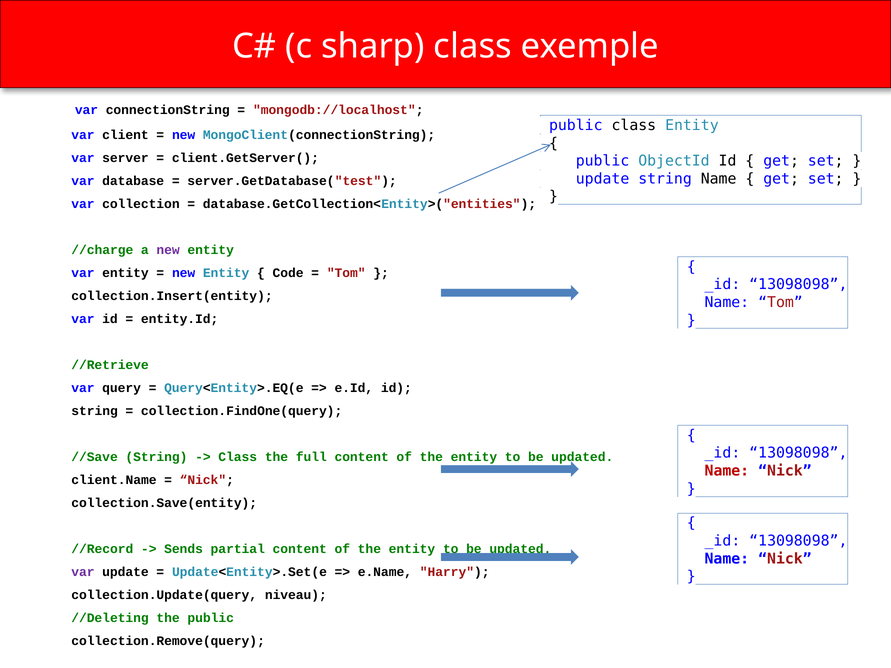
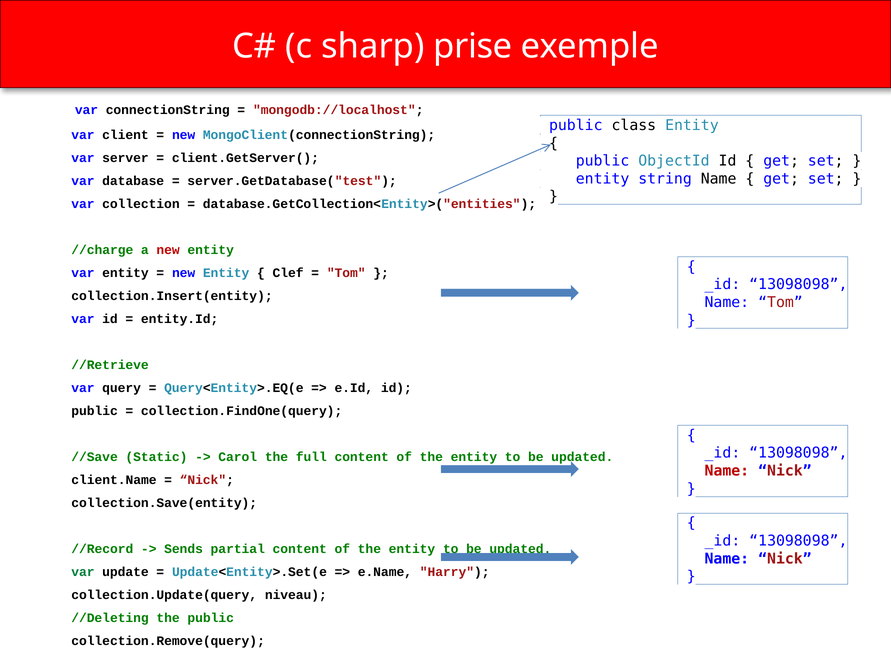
sharp class: class -> prise
update at (603, 179): update -> entity
new at (168, 250) colour: purple -> red
Code: Code -> Clef
string at (95, 411): string -> public
//Save String: String -> Static
Class at (238, 457): Class -> Carol
var at (83, 572) colour: purple -> green
